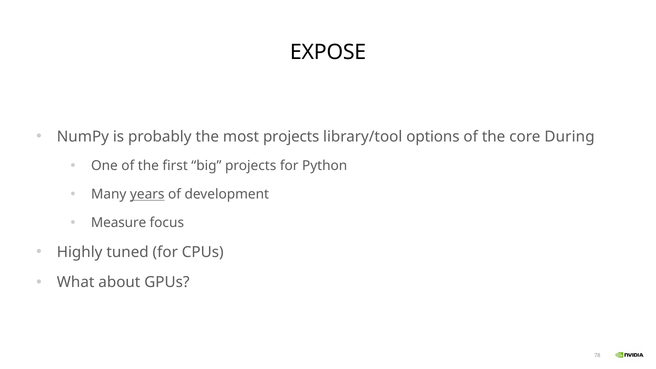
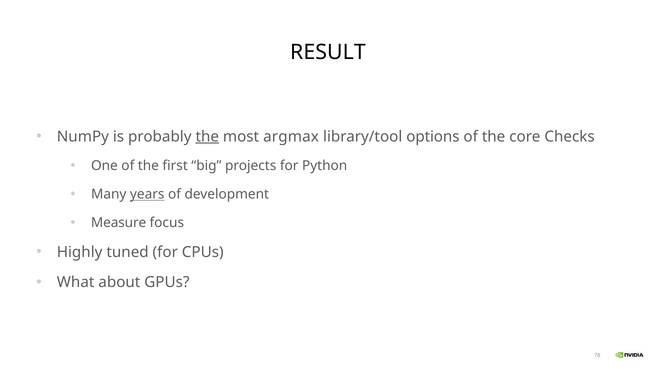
EXPOSE: EXPOSE -> RESULT
the at (207, 137) underline: none -> present
most projects: projects -> argmax
During: During -> Checks
